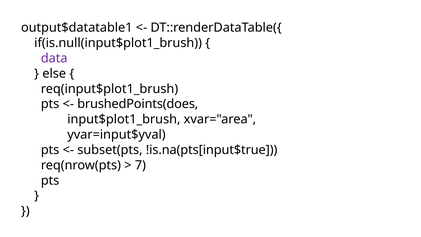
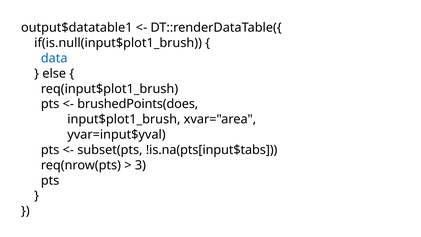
data colour: purple -> blue
!is.na(pts[input$true: !is.na(pts[input$true -> !is.na(pts[input$tabs
7: 7 -> 3
